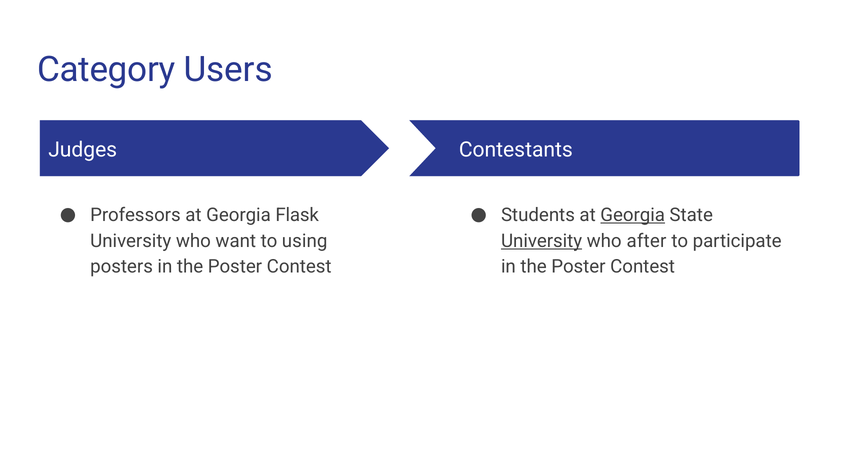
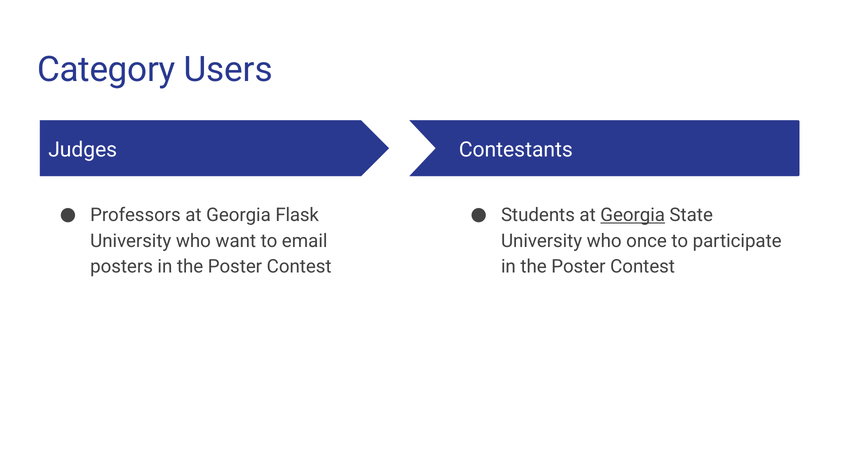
using: using -> email
University at (542, 241) underline: present -> none
after: after -> once
